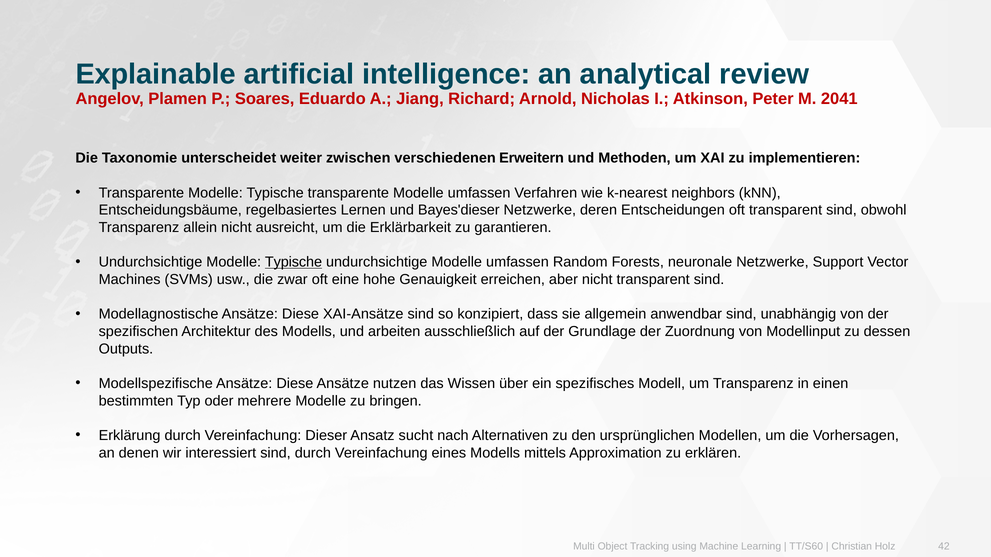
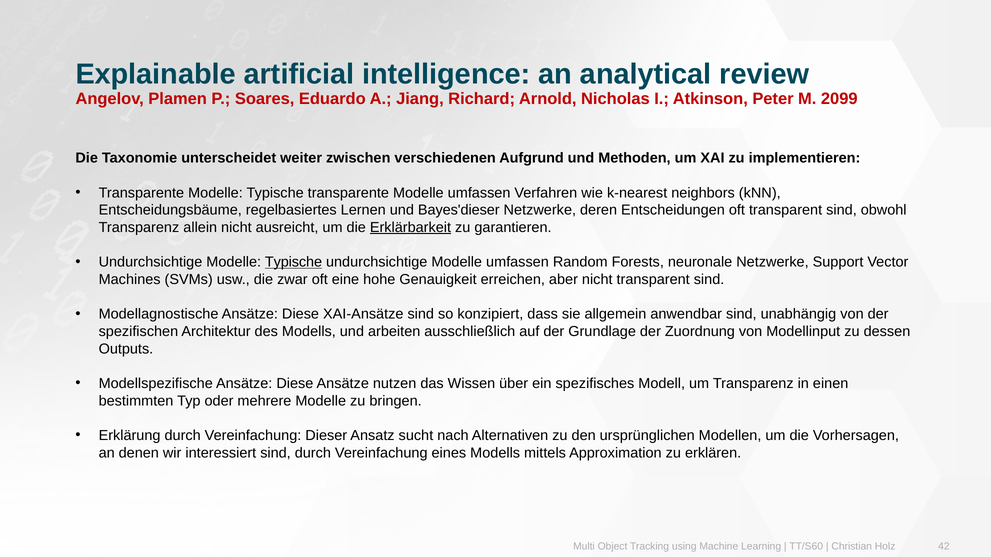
2041: 2041 -> 2099
Erweitern: Erweitern -> Aufgrund
Erklärbarkeit underline: none -> present
